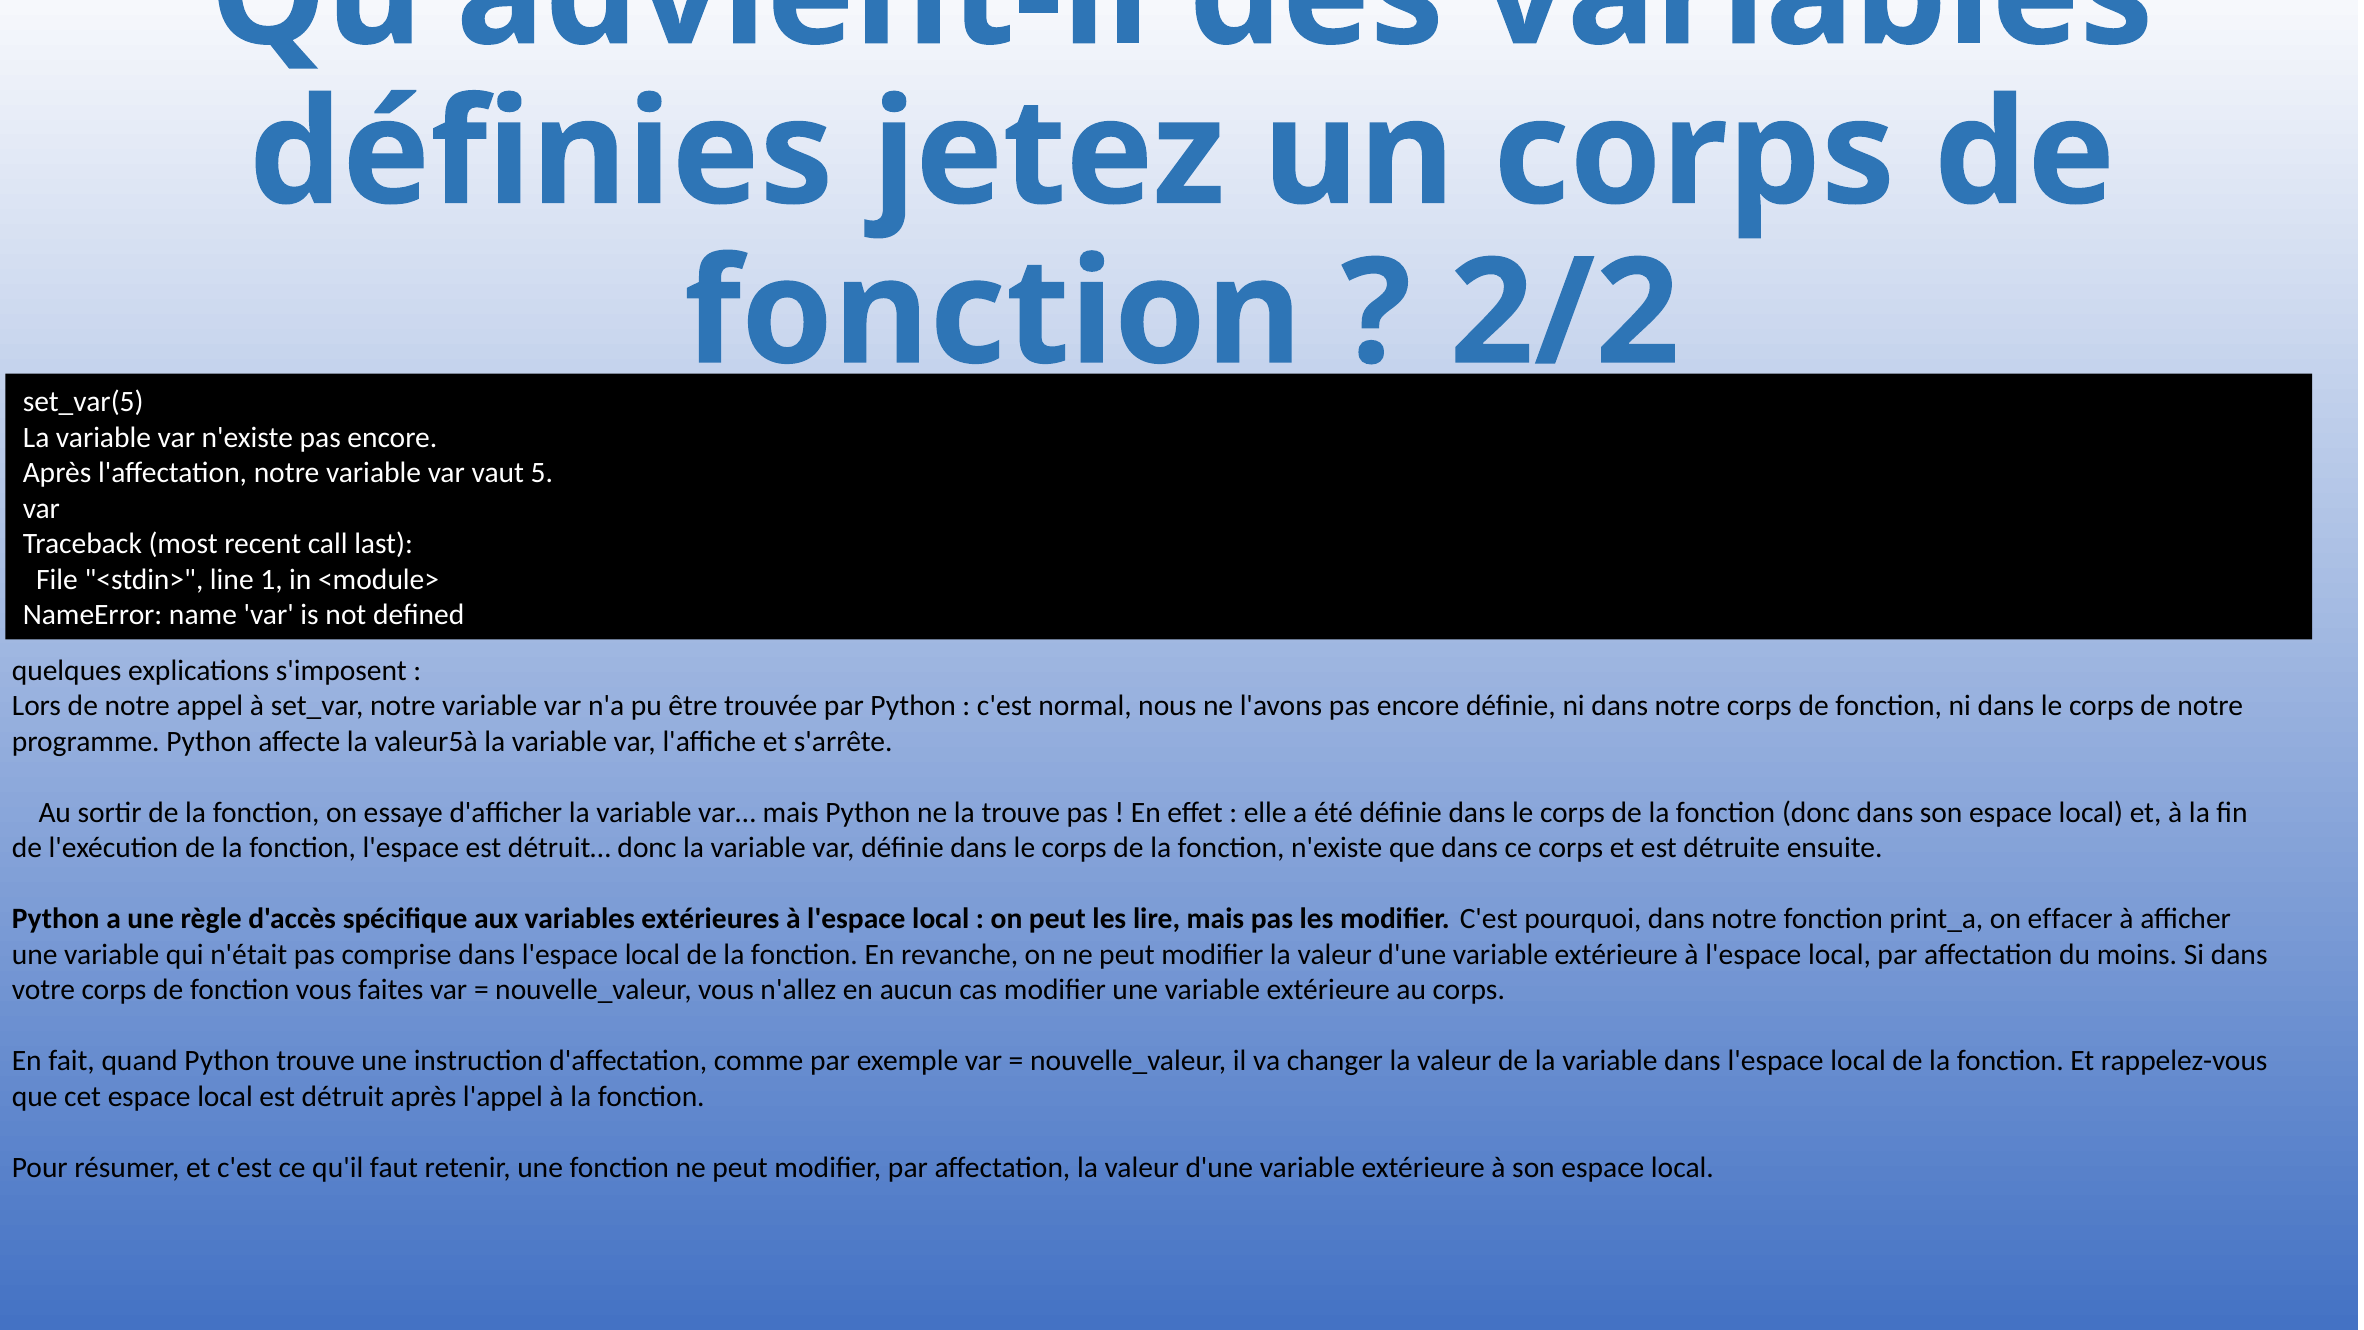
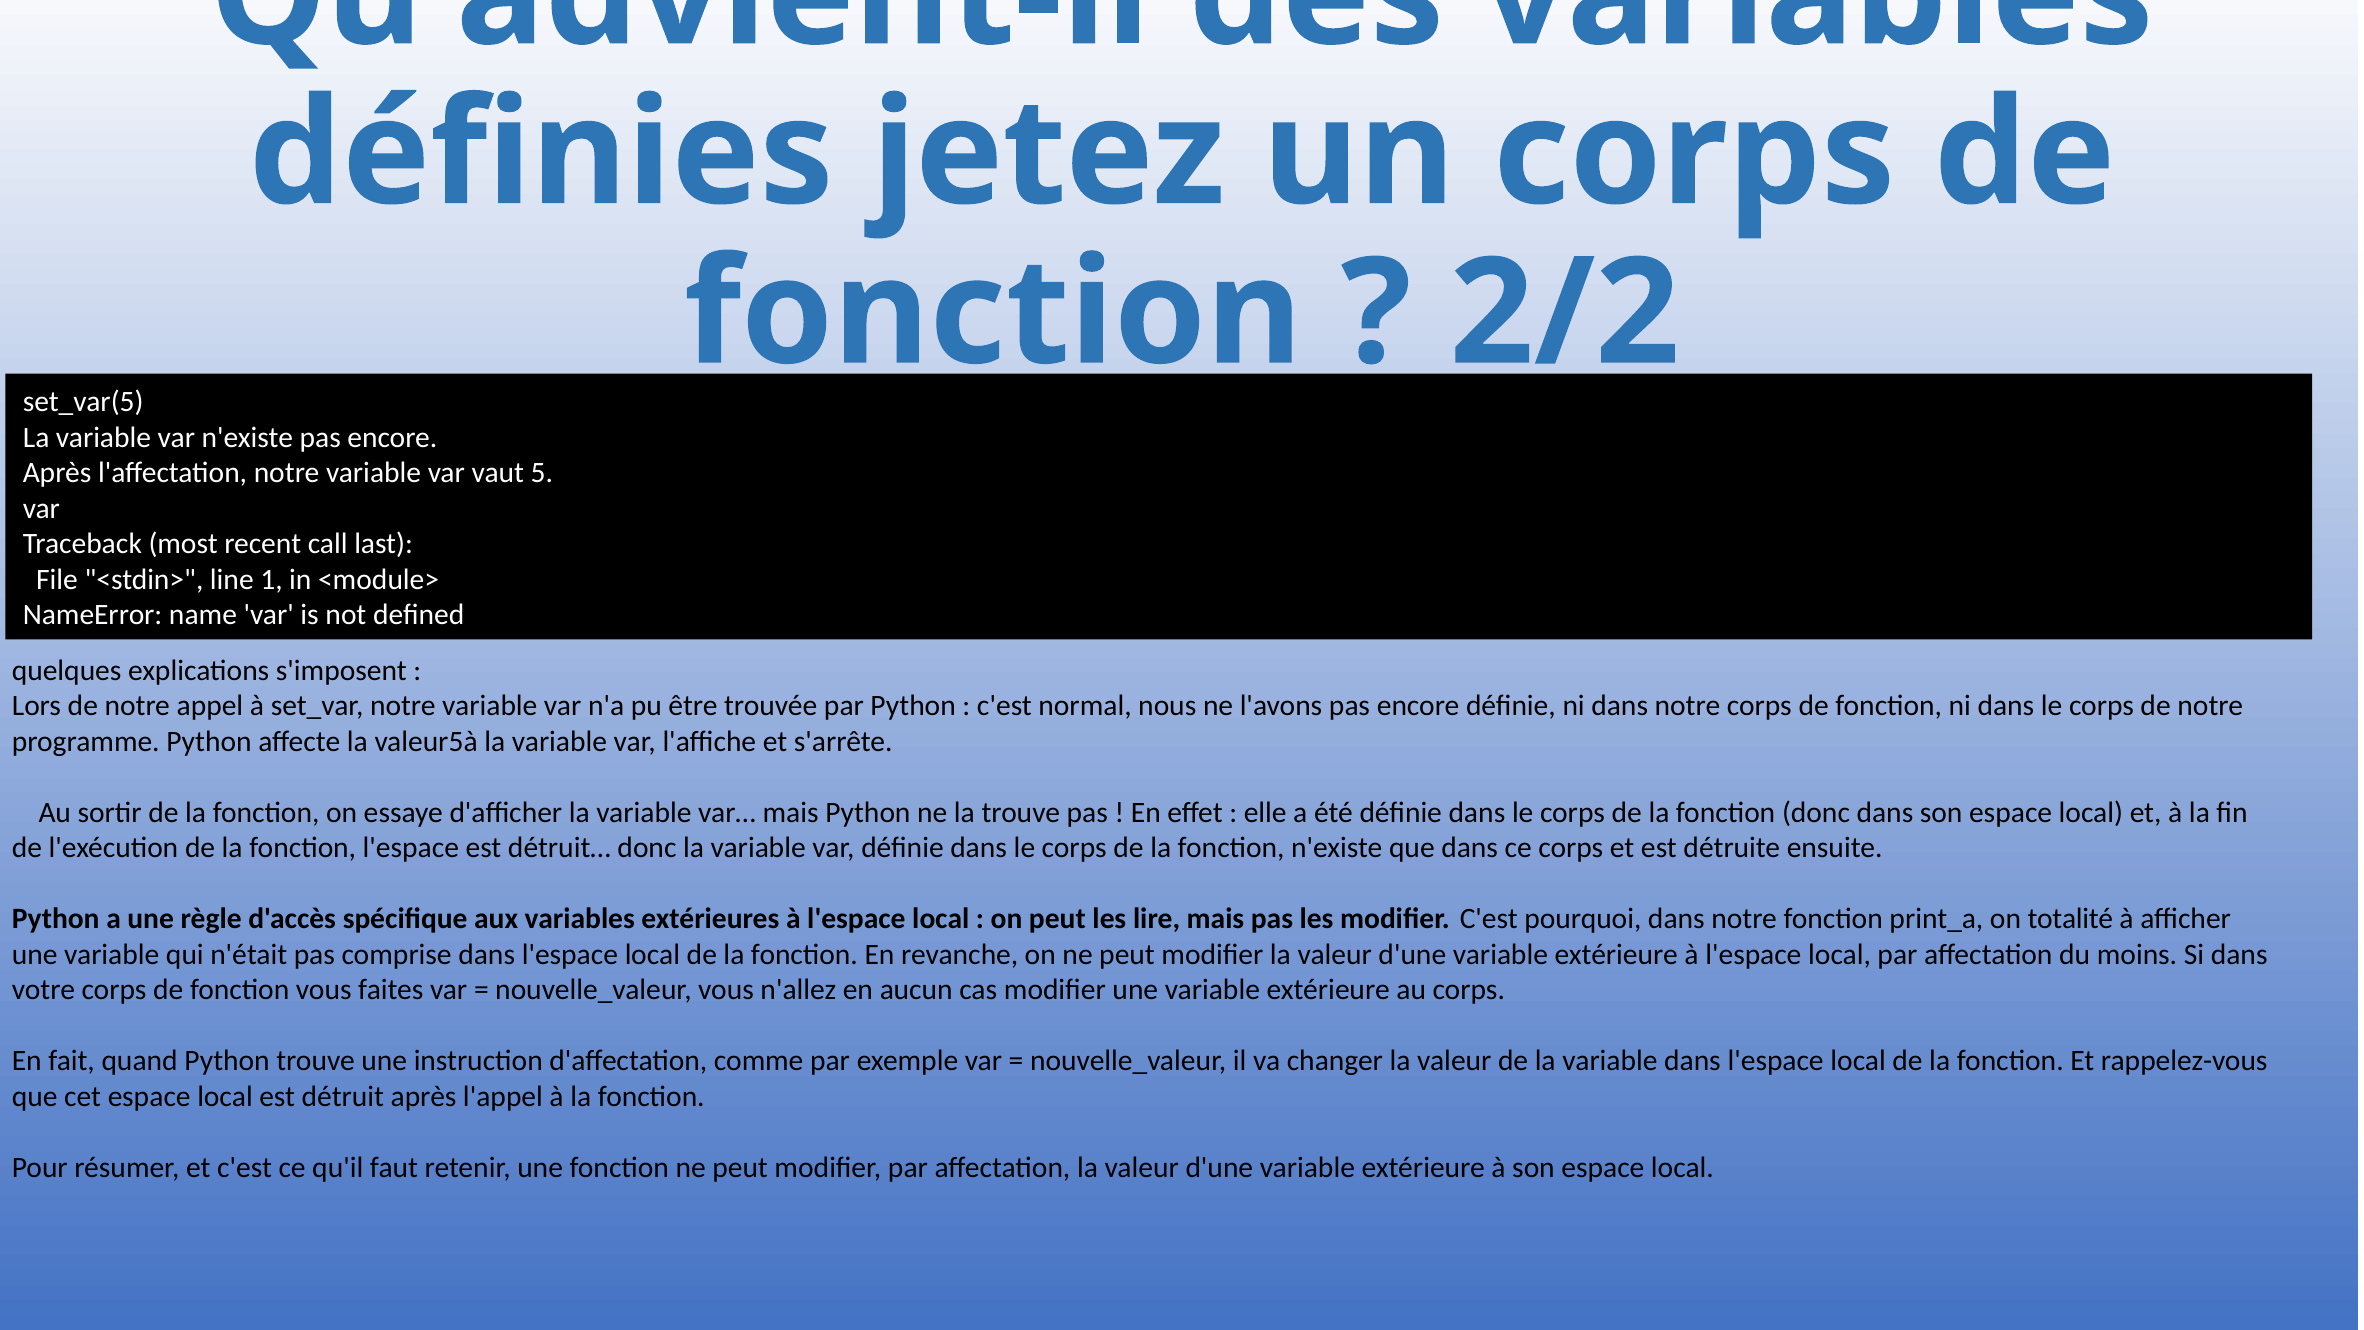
effacer: effacer -> totalité
